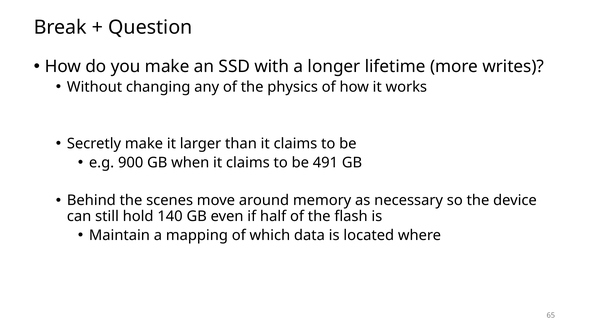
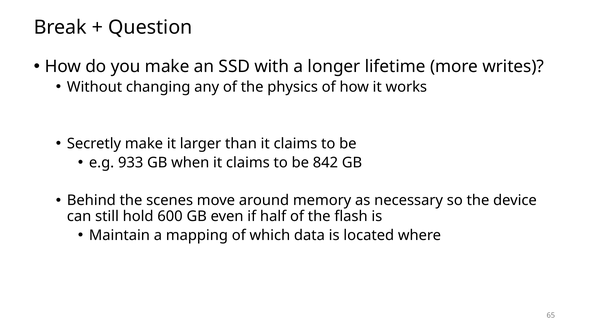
900: 900 -> 933
491: 491 -> 842
140: 140 -> 600
